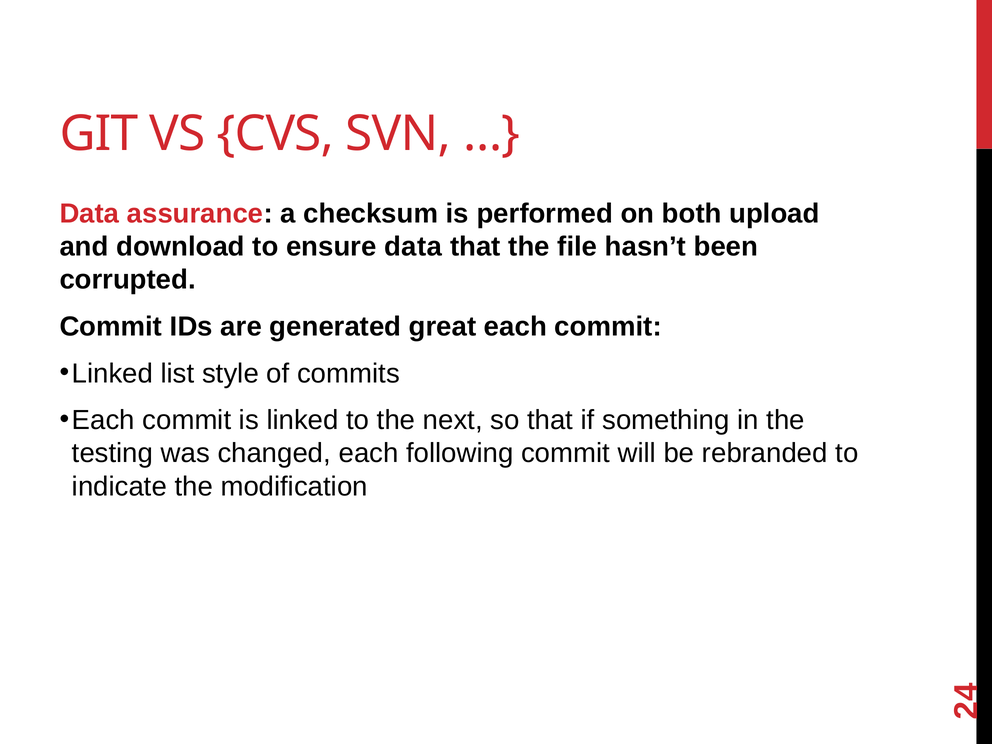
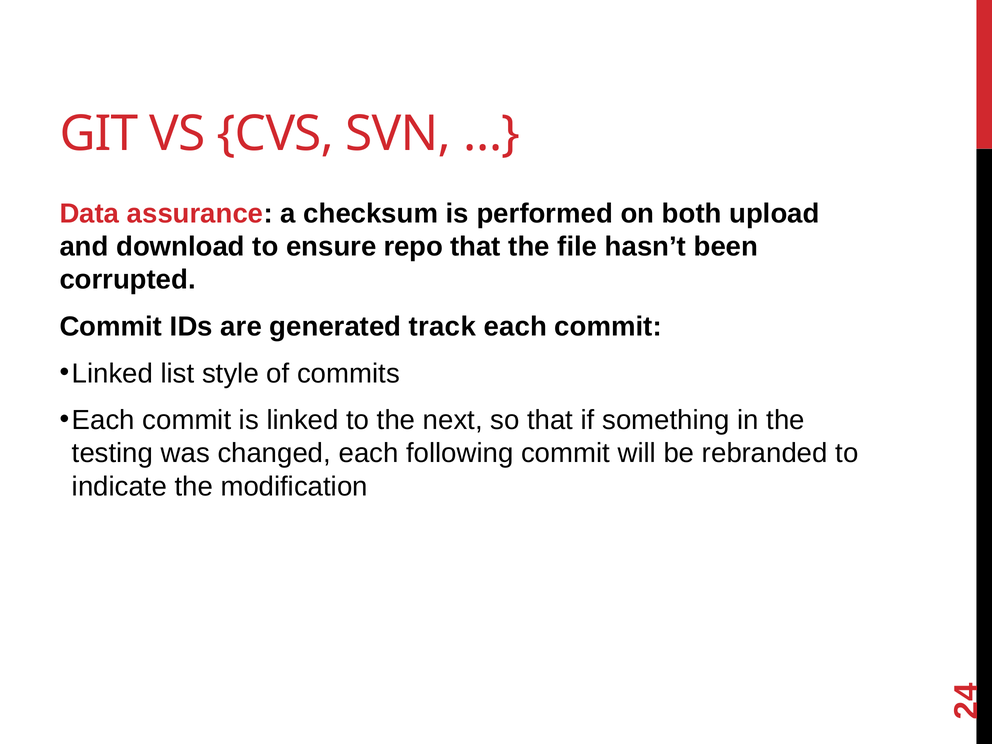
ensure data: data -> repo
great: great -> track
